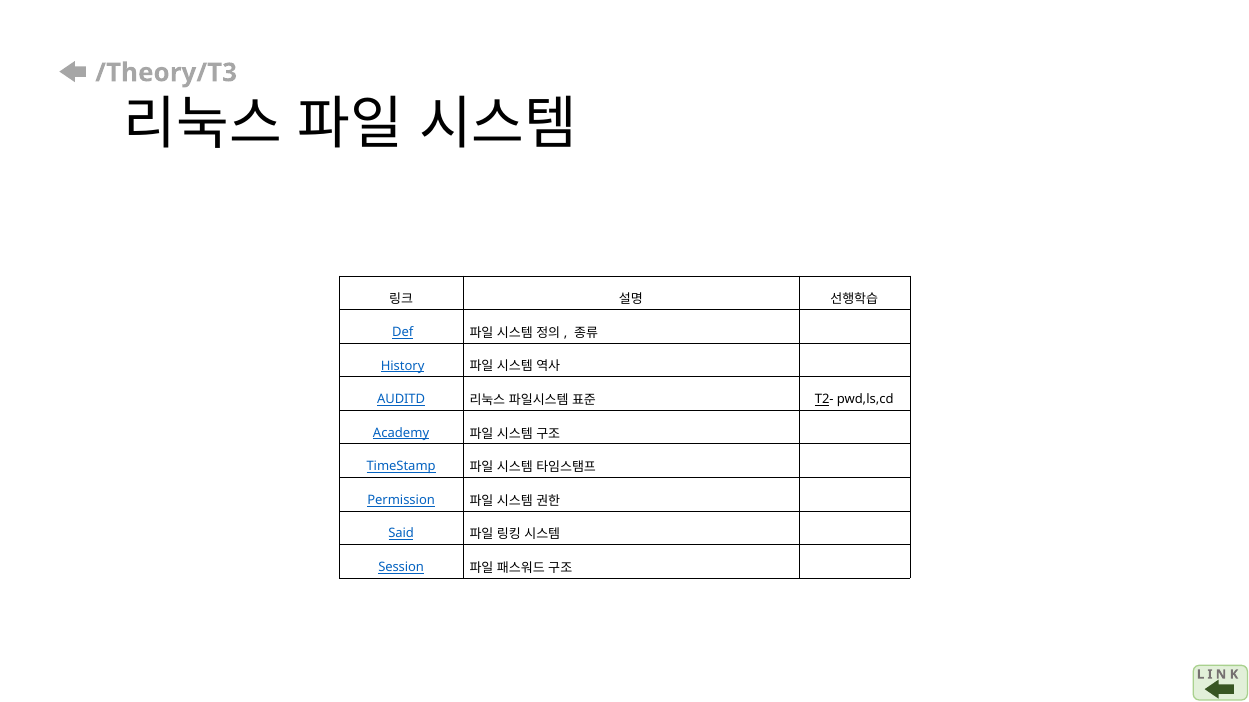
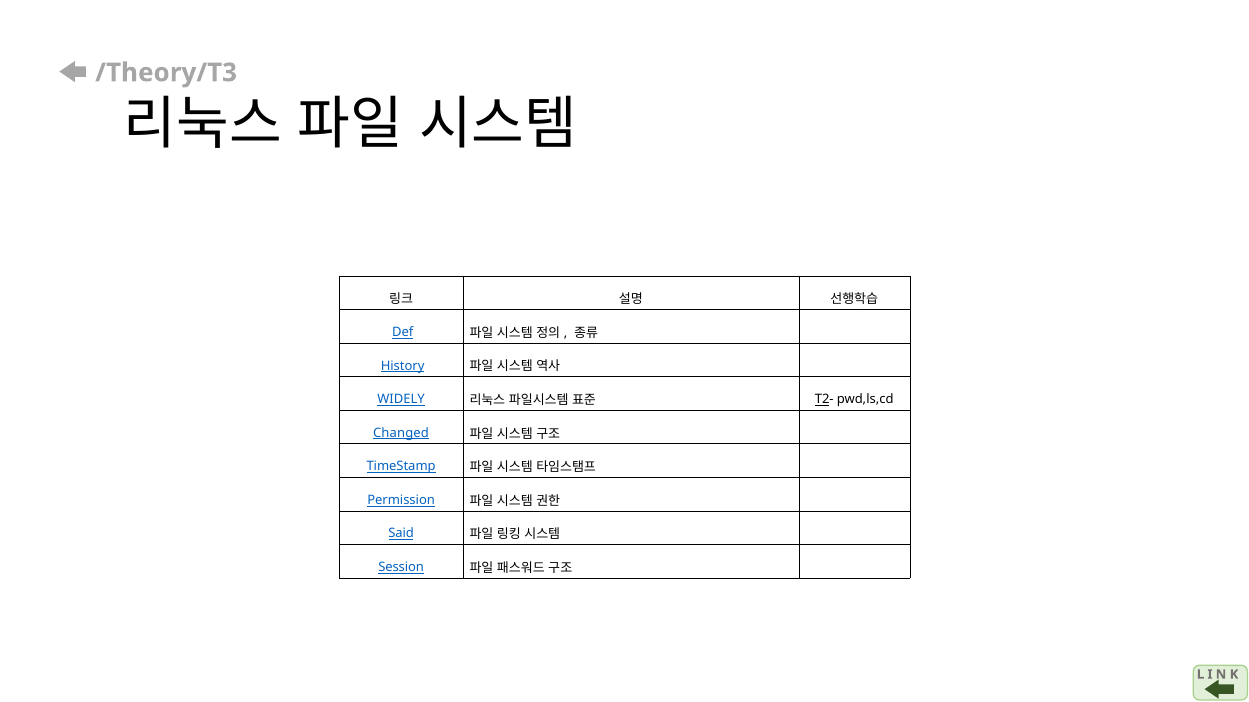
AUDITD: AUDITD -> WIDELY
Academy: Academy -> Changed
